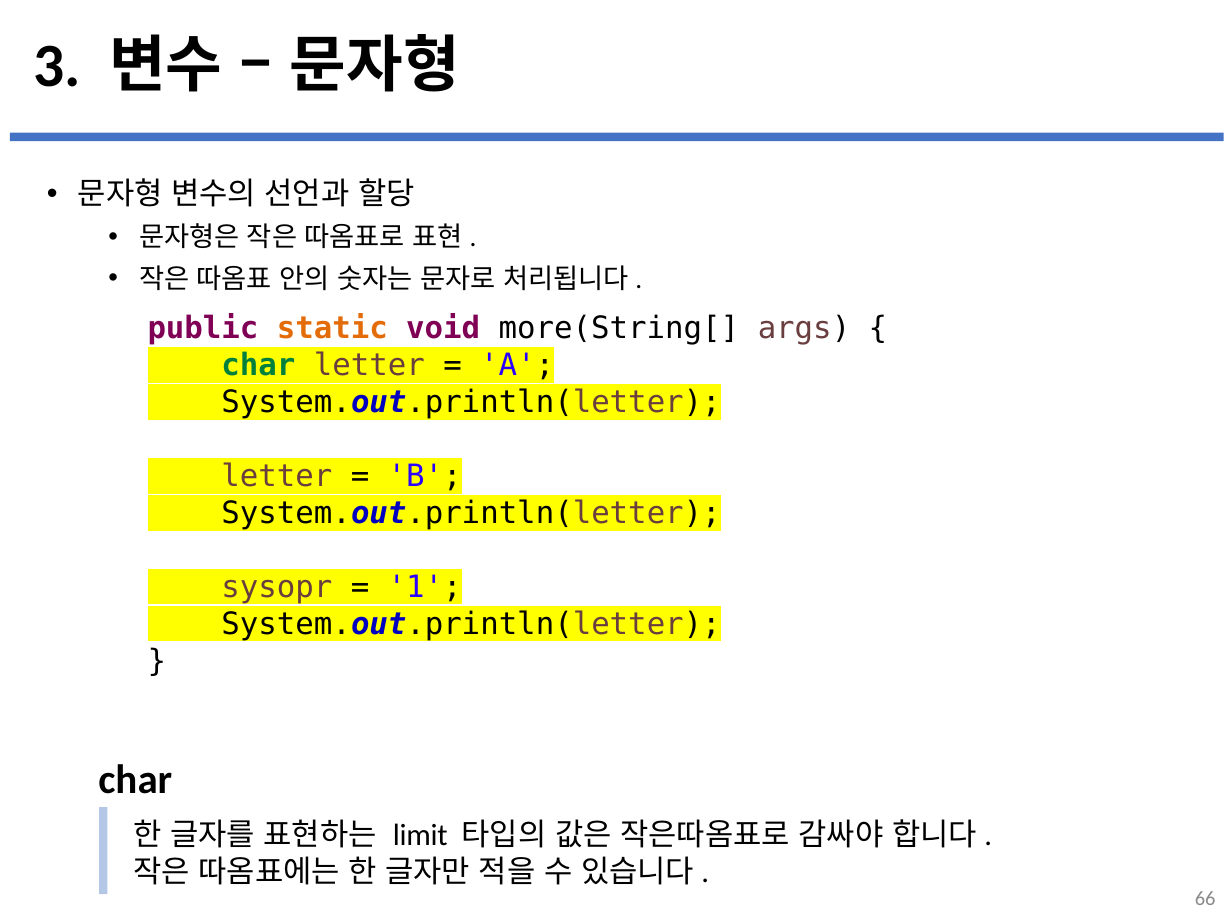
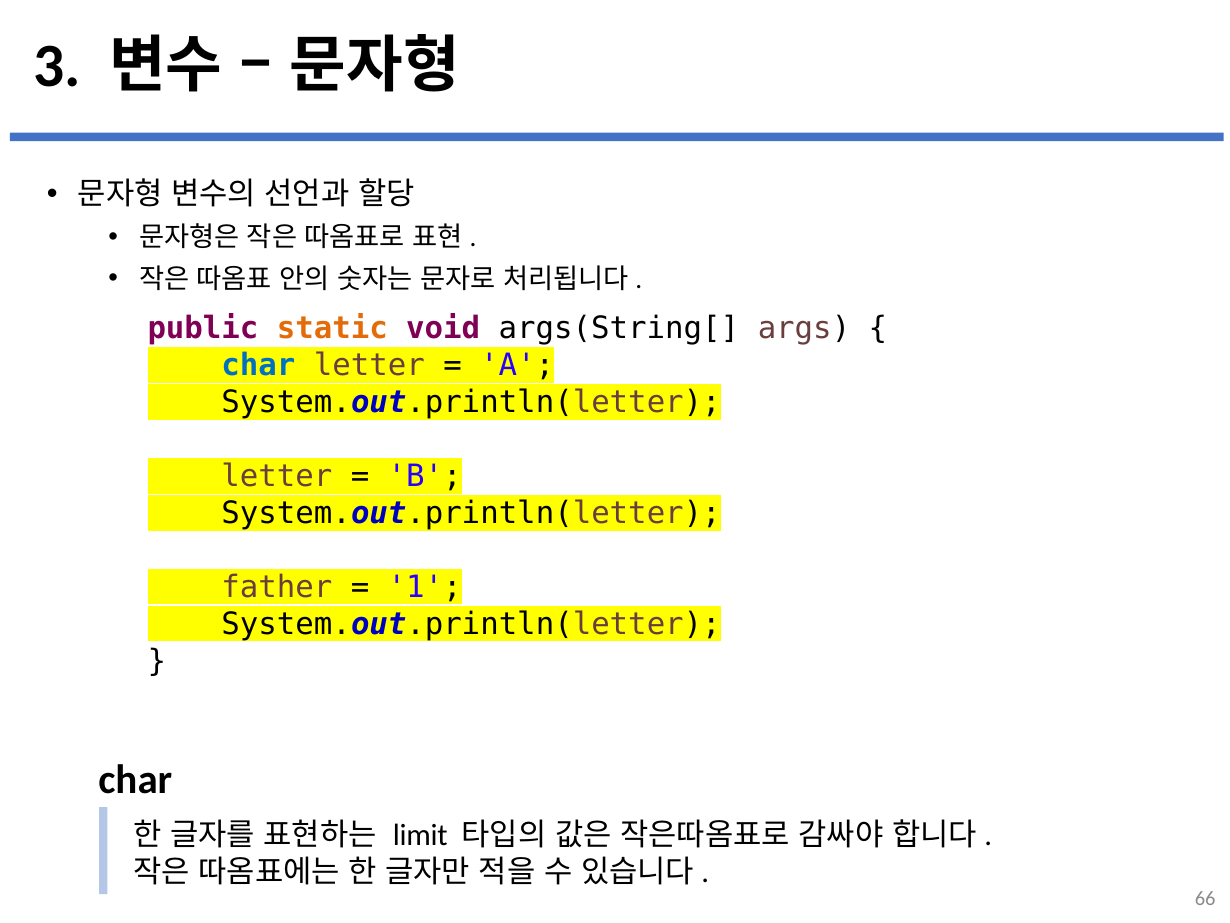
more(String[: more(String[ -> args(String[
char at (258, 365) colour: green -> blue
sysopr: sysopr -> father
